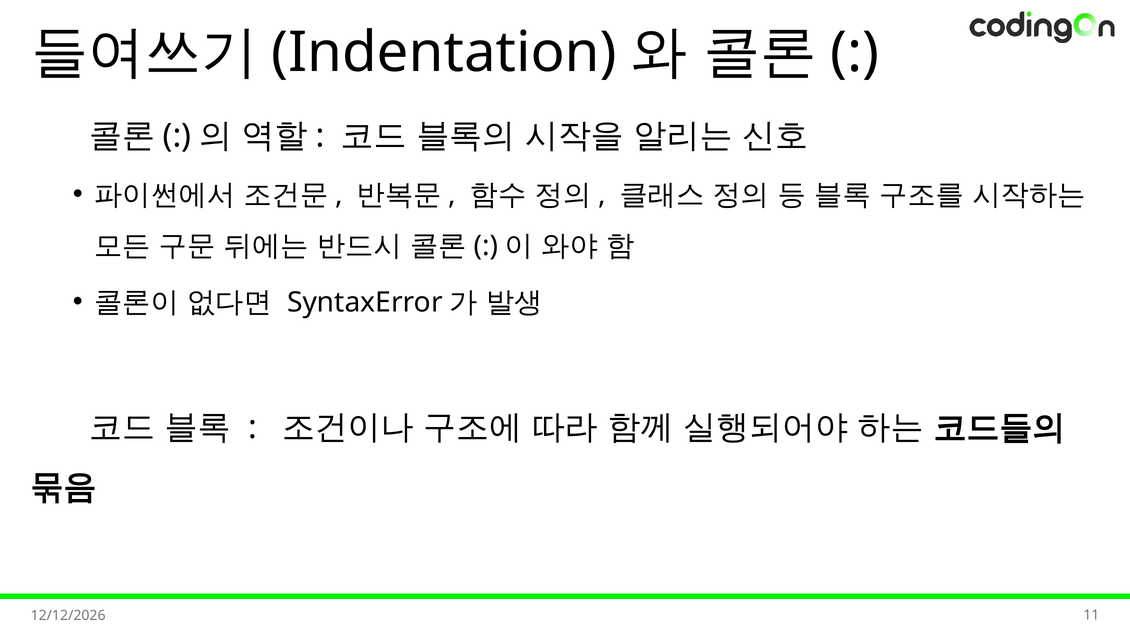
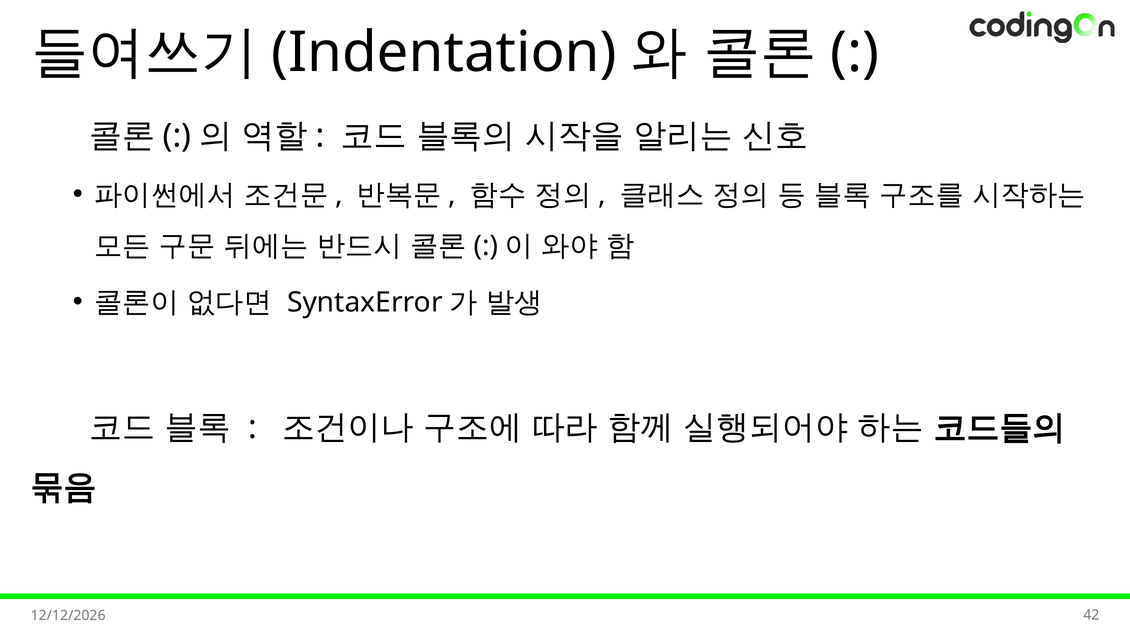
11: 11 -> 42
